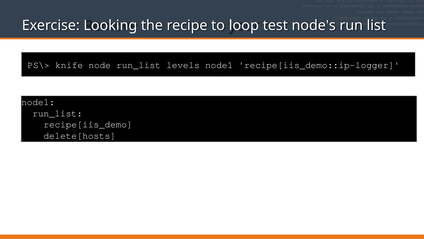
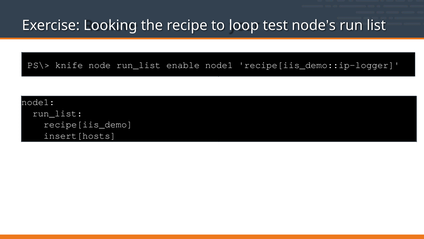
levels: levels -> enable
delete[hosts: delete[hosts -> insert[hosts
